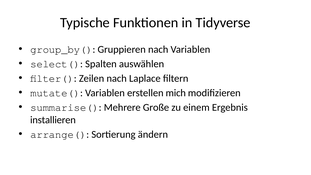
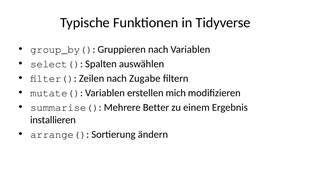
Laplace: Laplace -> Zugabe
Große: Große -> Better
